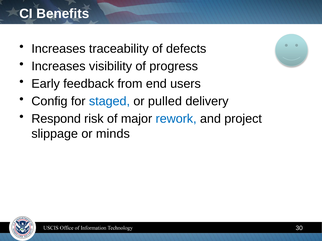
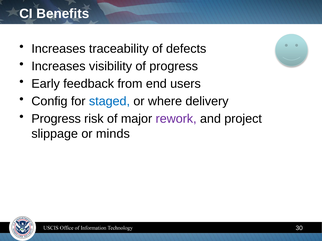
pulled: pulled -> where
Respond at (56, 119): Respond -> Progress
rework colour: blue -> purple
